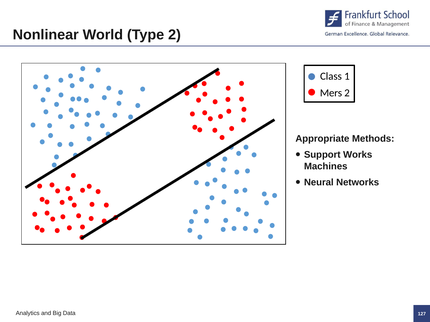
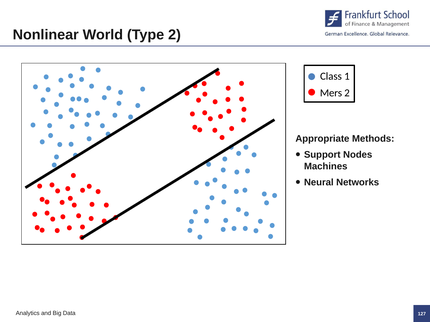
Works: Works -> Nodes
